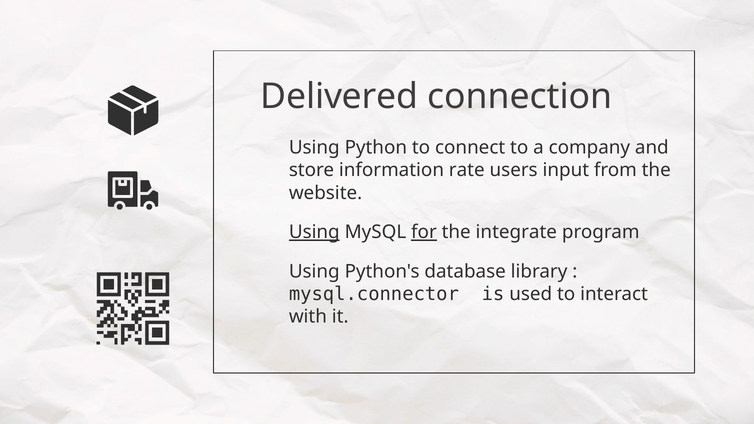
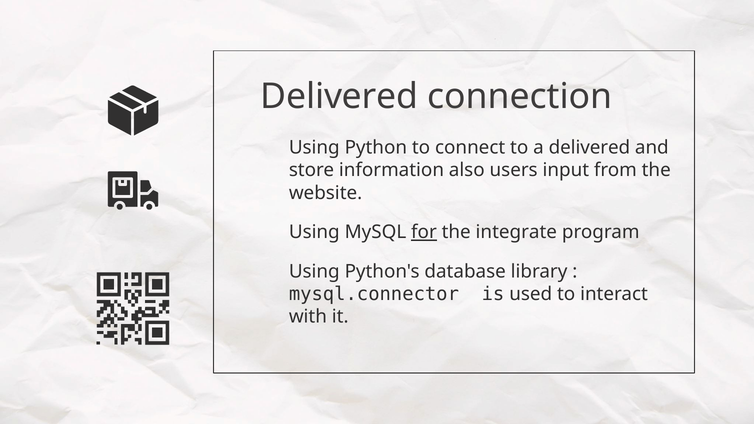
a company: company -> delivered
rate: rate -> also
Using at (314, 232) underline: present -> none
